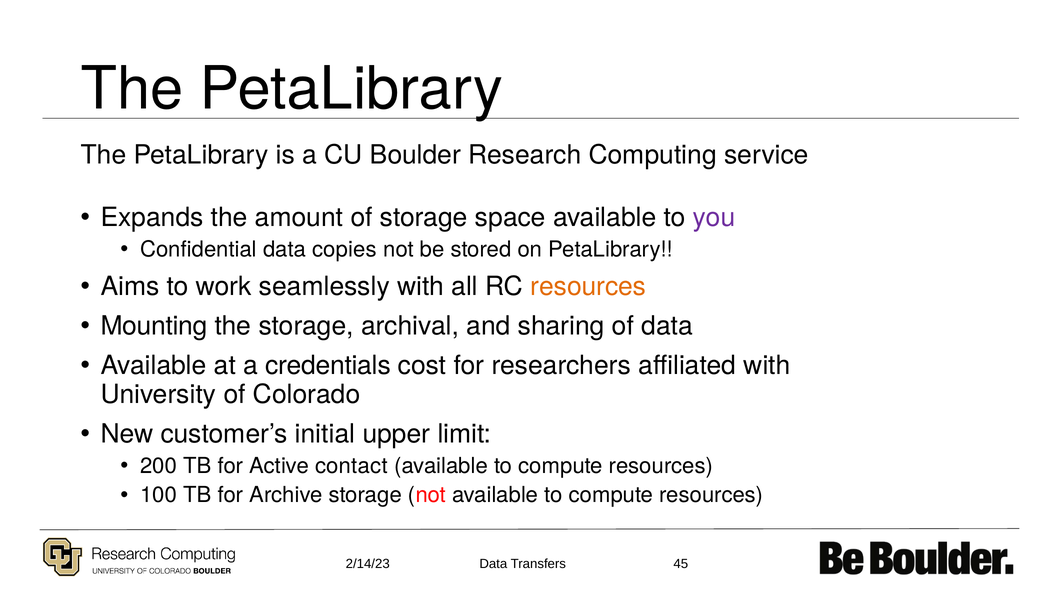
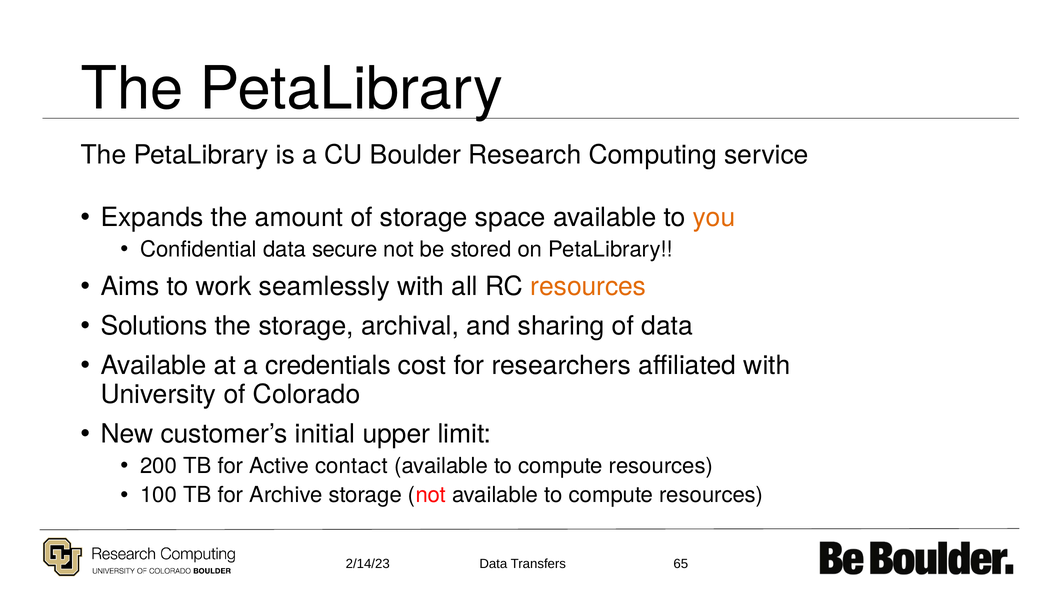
you colour: purple -> orange
copies: copies -> secure
Mounting: Mounting -> Solutions
45: 45 -> 65
